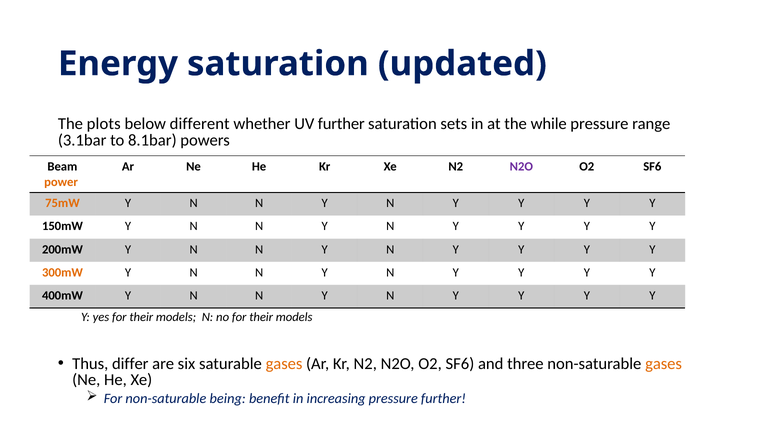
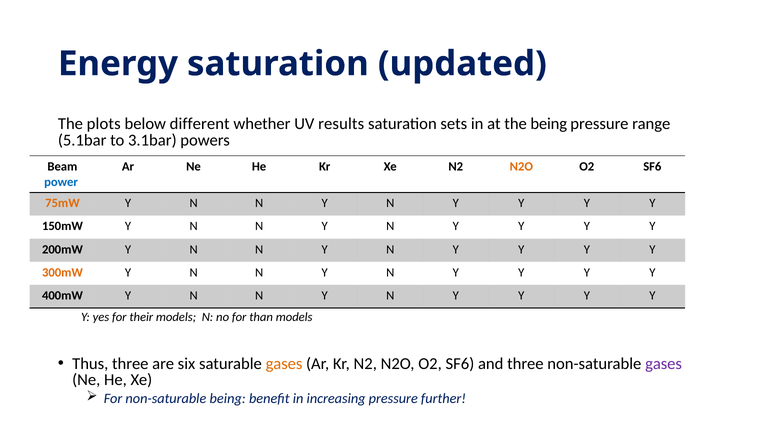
UV further: further -> results
the while: while -> being
3.1bar: 3.1bar -> 5.1bar
8.1bar: 8.1bar -> 3.1bar
N2O at (521, 167) colour: purple -> orange
power colour: orange -> blue
no for their: their -> than
Thus differ: differ -> three
gases at (664, 364) colour: orange -> purple
